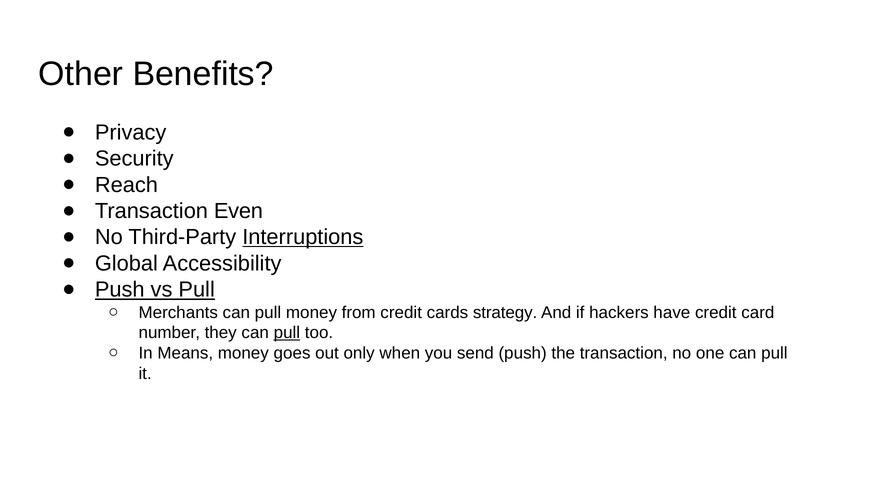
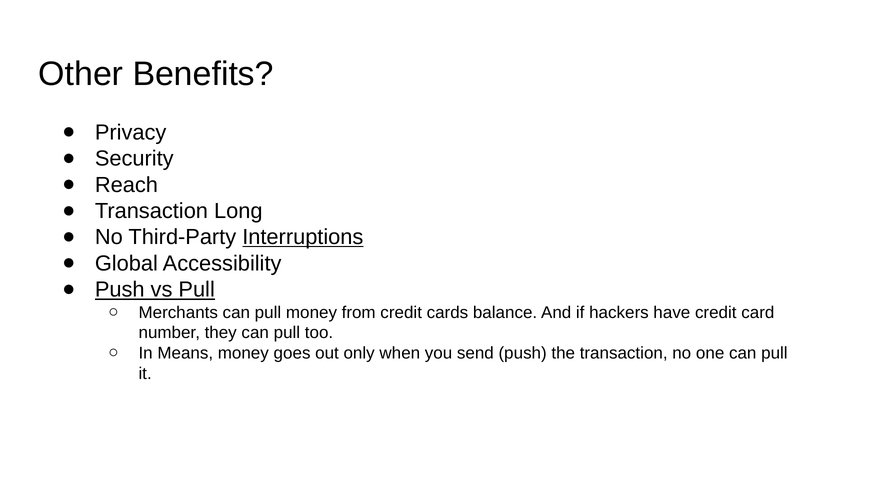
Even: Even -> Long
strategy: strategy -> balance
pull at (287, 333) underline: present -> none
